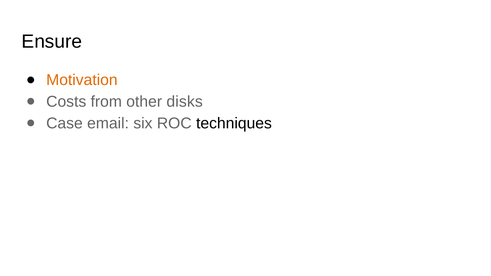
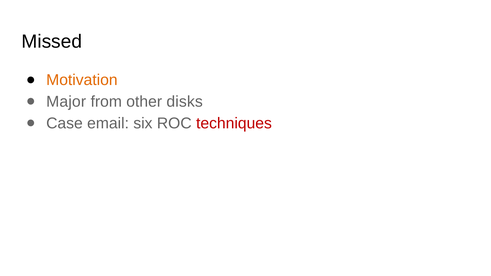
Ensure: Ensure -> Missed
Costs: Costs -> Major
techniques colour: black -> red
